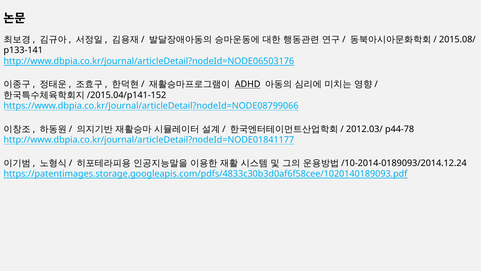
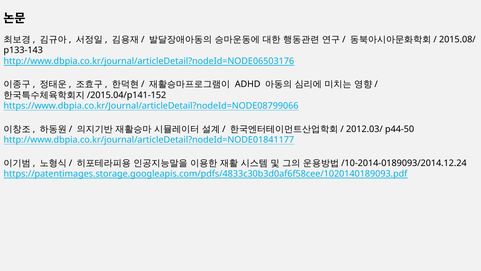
p133-141: p133-141 -> p133-143
ADHD underline: present -> none
p44-78: p44-78 -> p44-50
